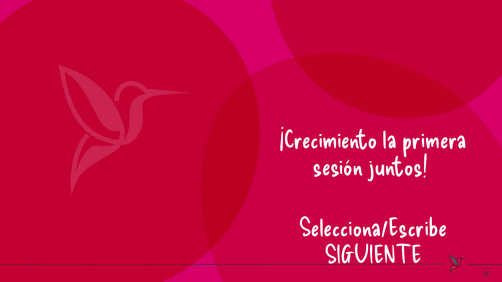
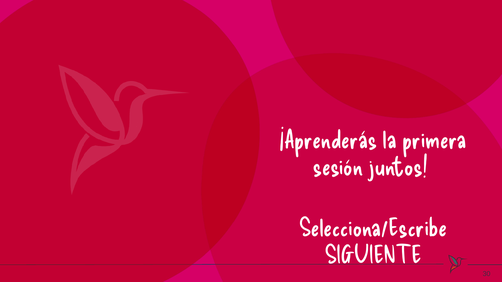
¡Crecimiento: ¡Crecimiento -> ¡Aprenderás
